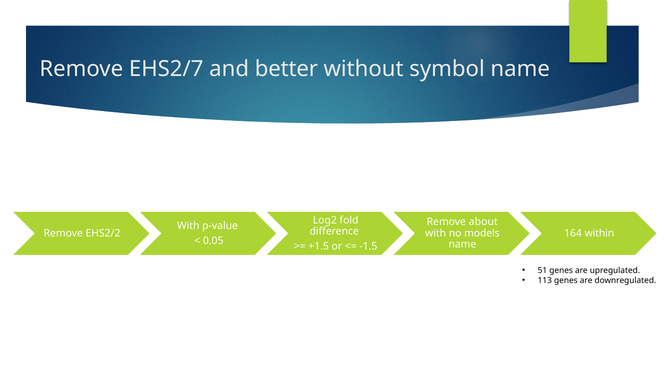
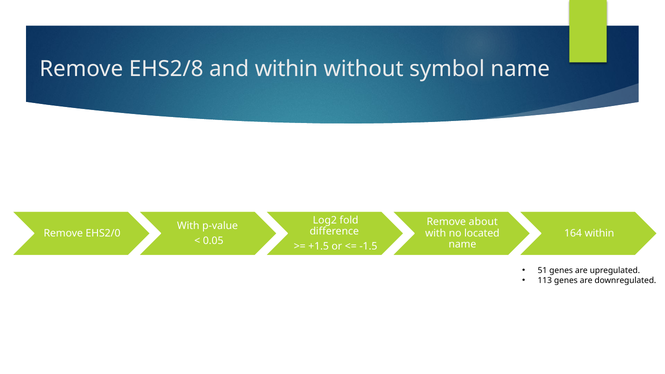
EHS2/7: EHS2/7 -> EHS2/8
and better: better -> within
EHS2/2: EHS2/2 -> EHS2/0
models: models -> located
